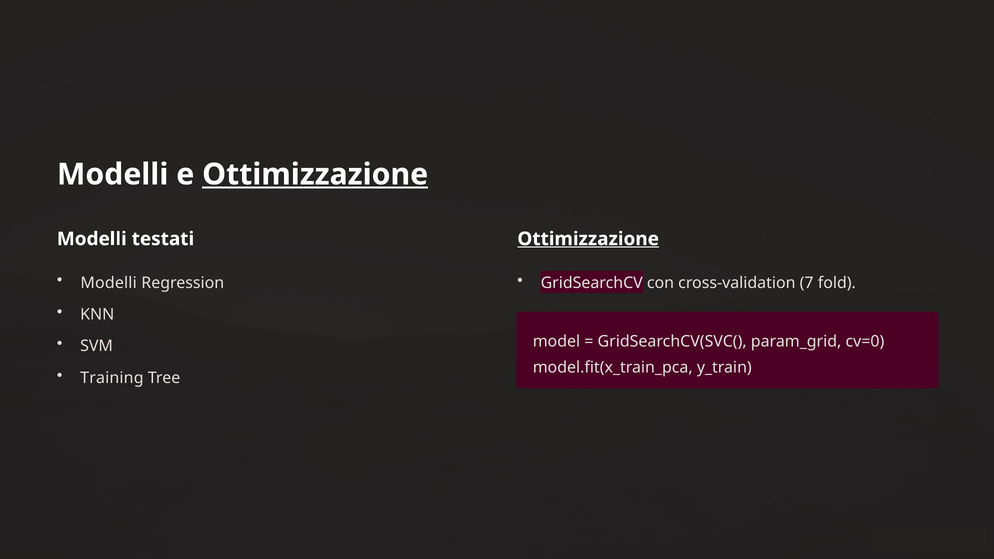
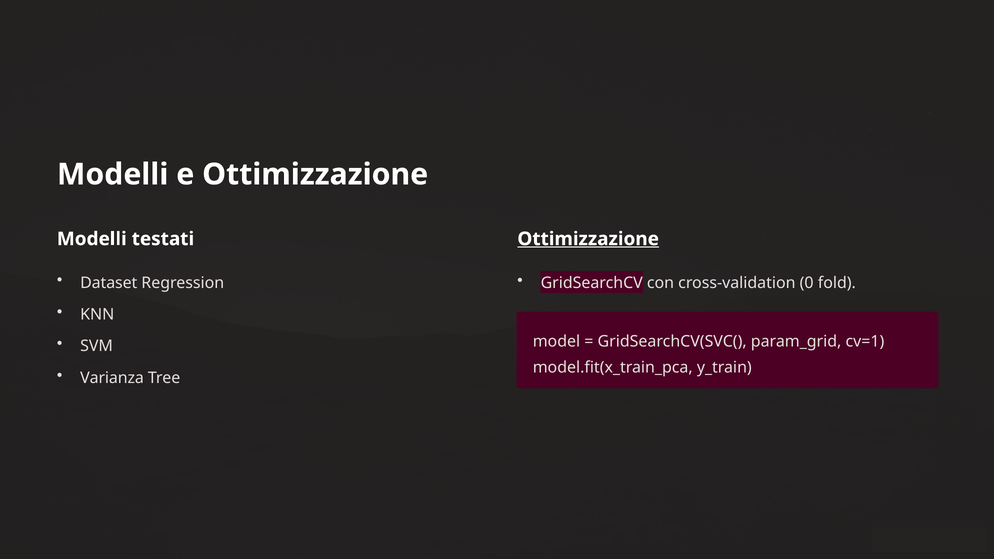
Ottimizzazione at (315, 174) underline: present -> none
Modelli at (109, 283): Modelli -> Dataset
7: 7 -> 0
cv=0: cv=0 -> cv=1
Training: Training -> Varianza
